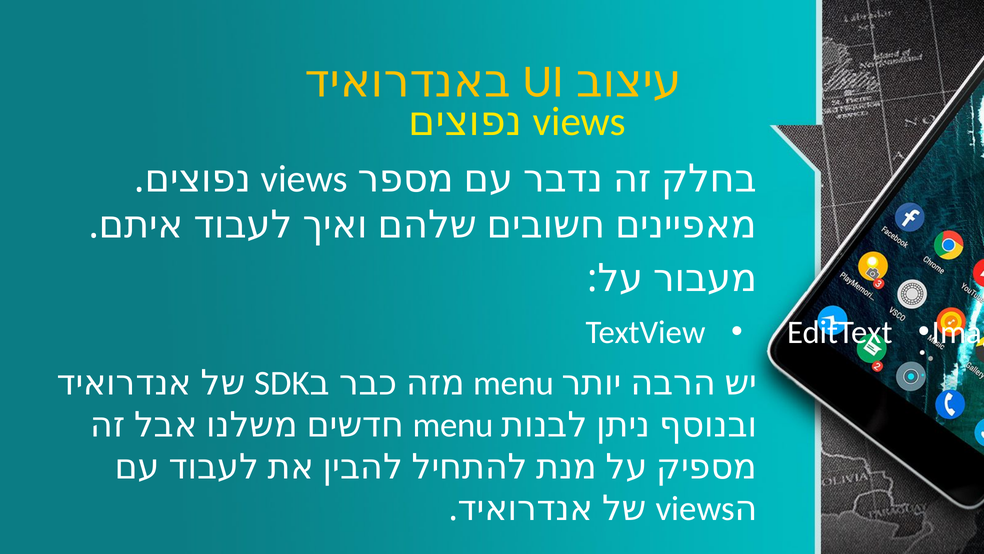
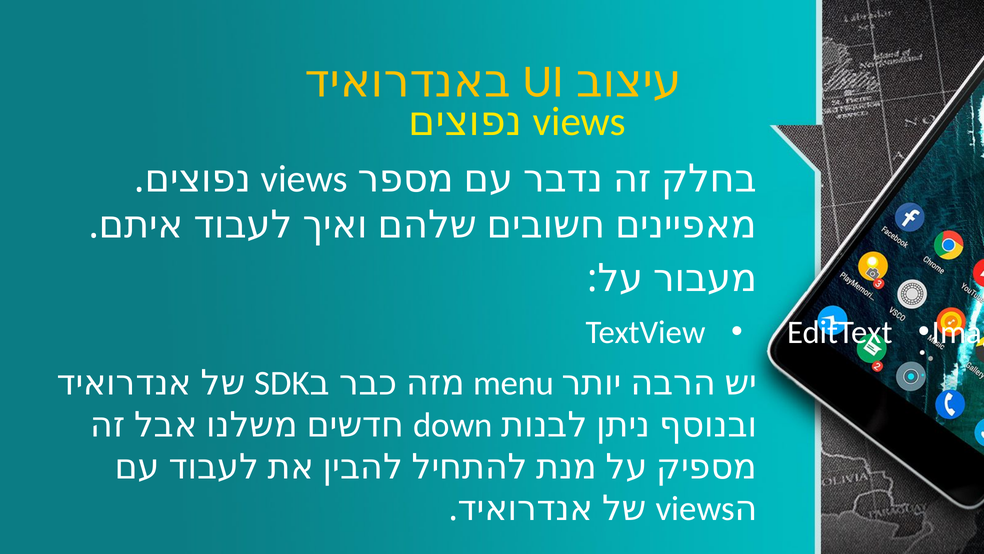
menu at (453, 425): menu -> down
